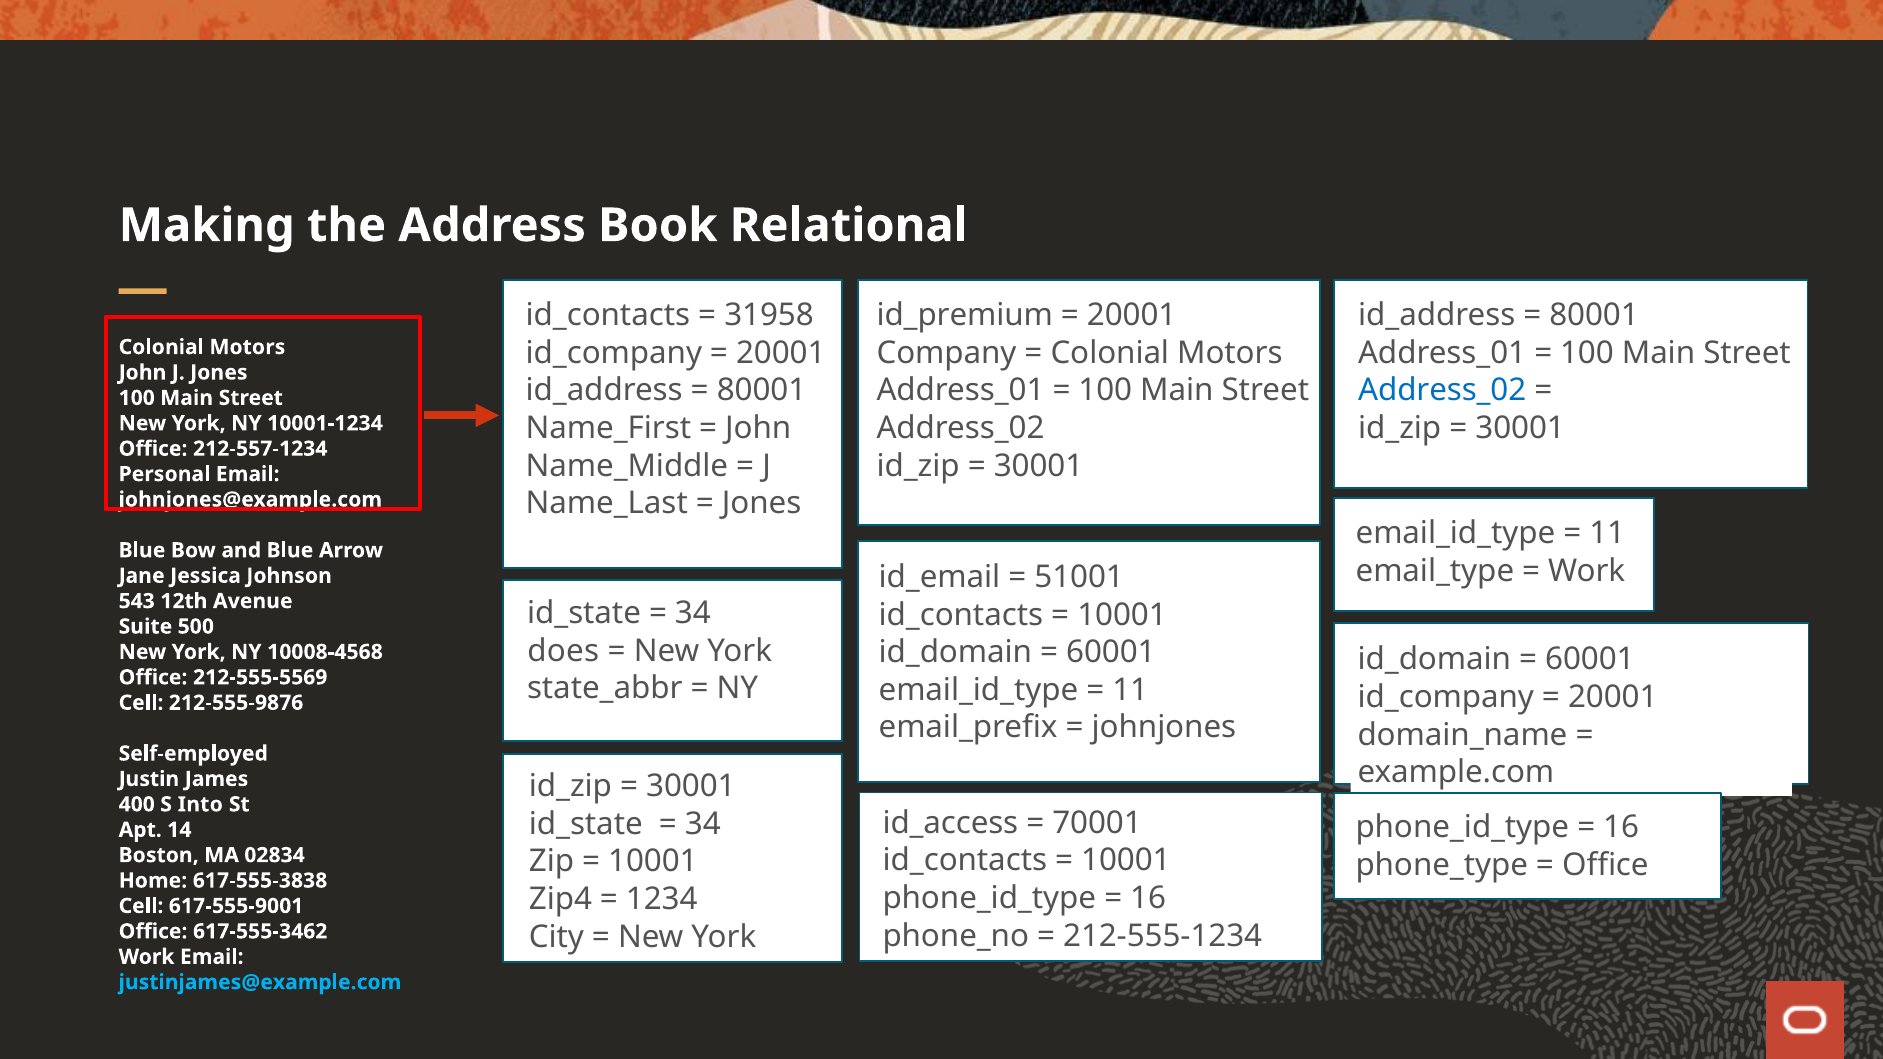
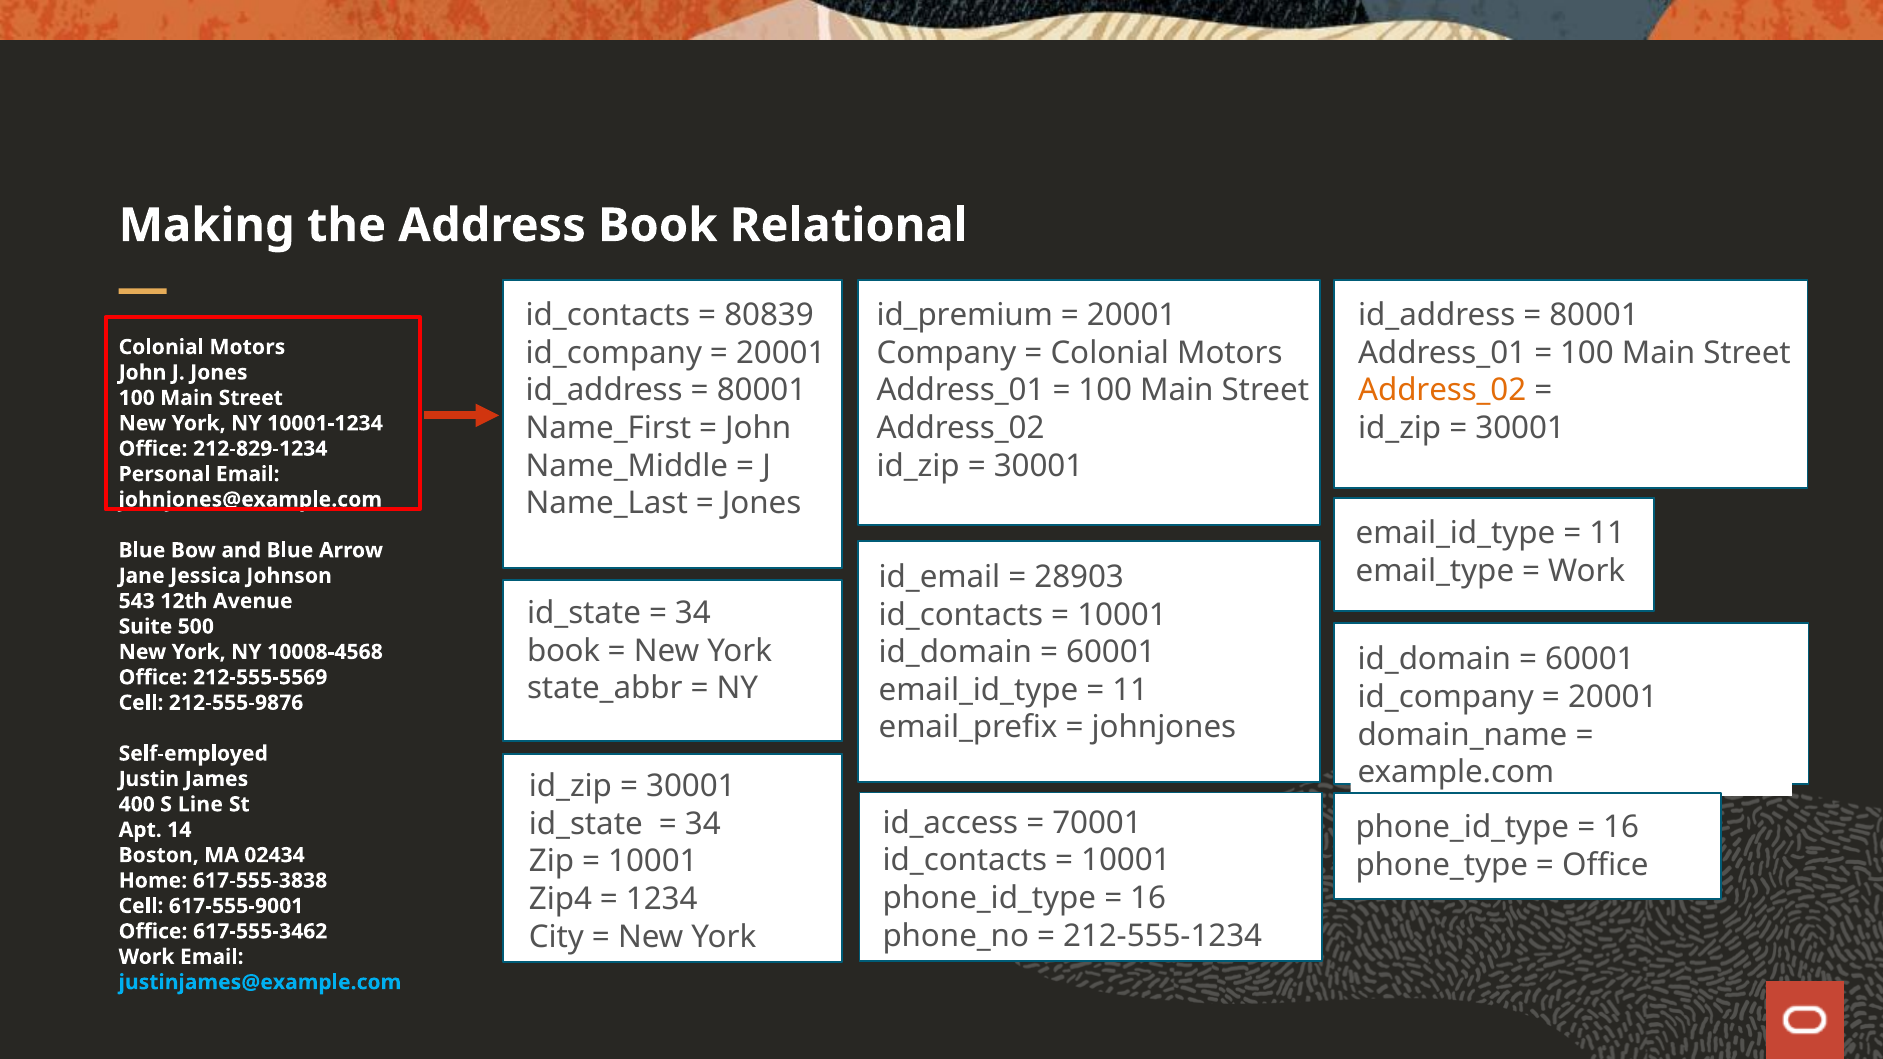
31958: 31958 -> 80839
Address_02 at (1442, 391) colour: blue -> orange
212-557-1234: 212-557-1234 -> 212-829-1234
51001: 51001 -> 28903
does at (563, 651): does -> book
Into: Into -> Line
02834: 02834 -> 02434
